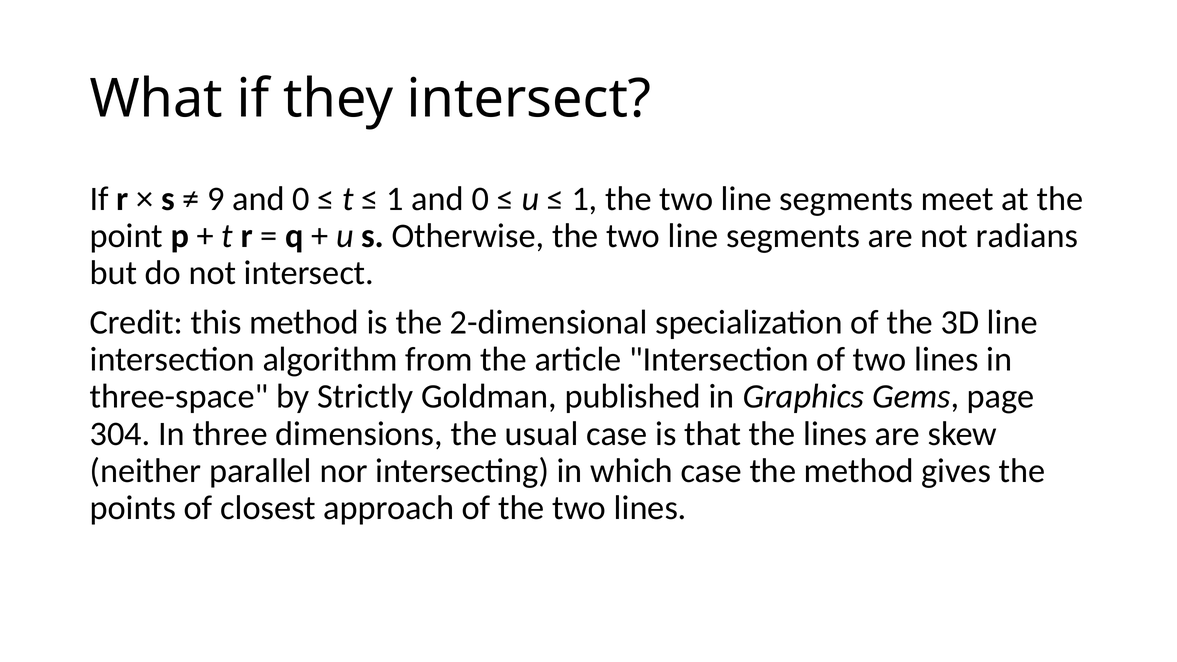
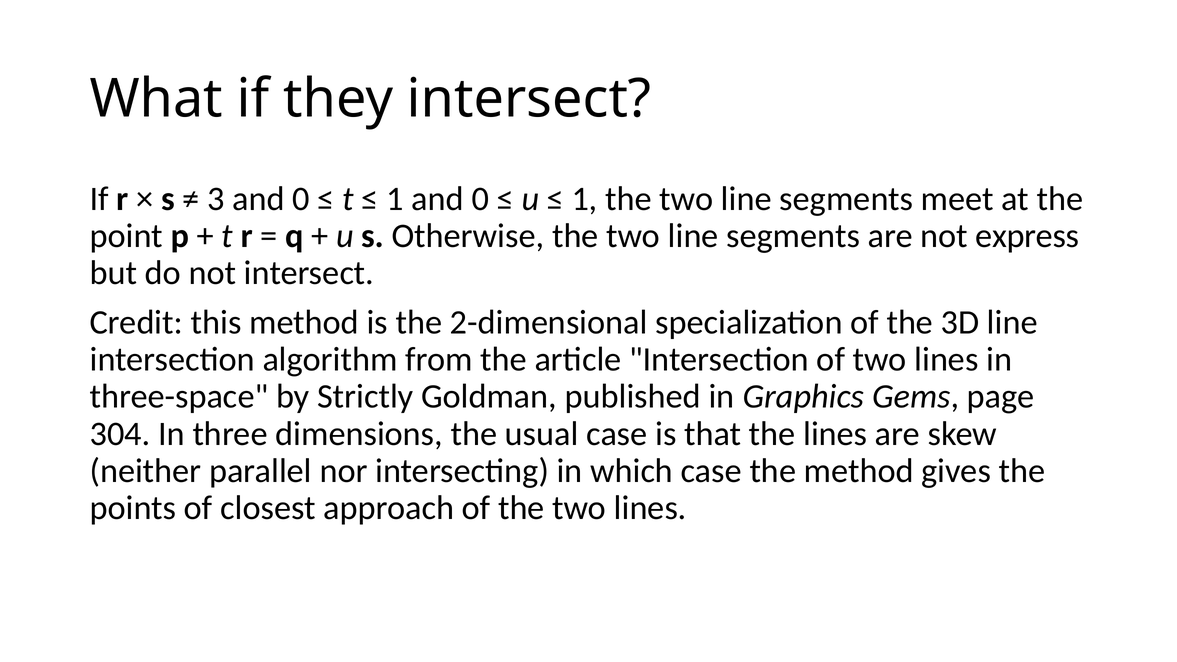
9: 9 -> 3
radians: radians -> express
